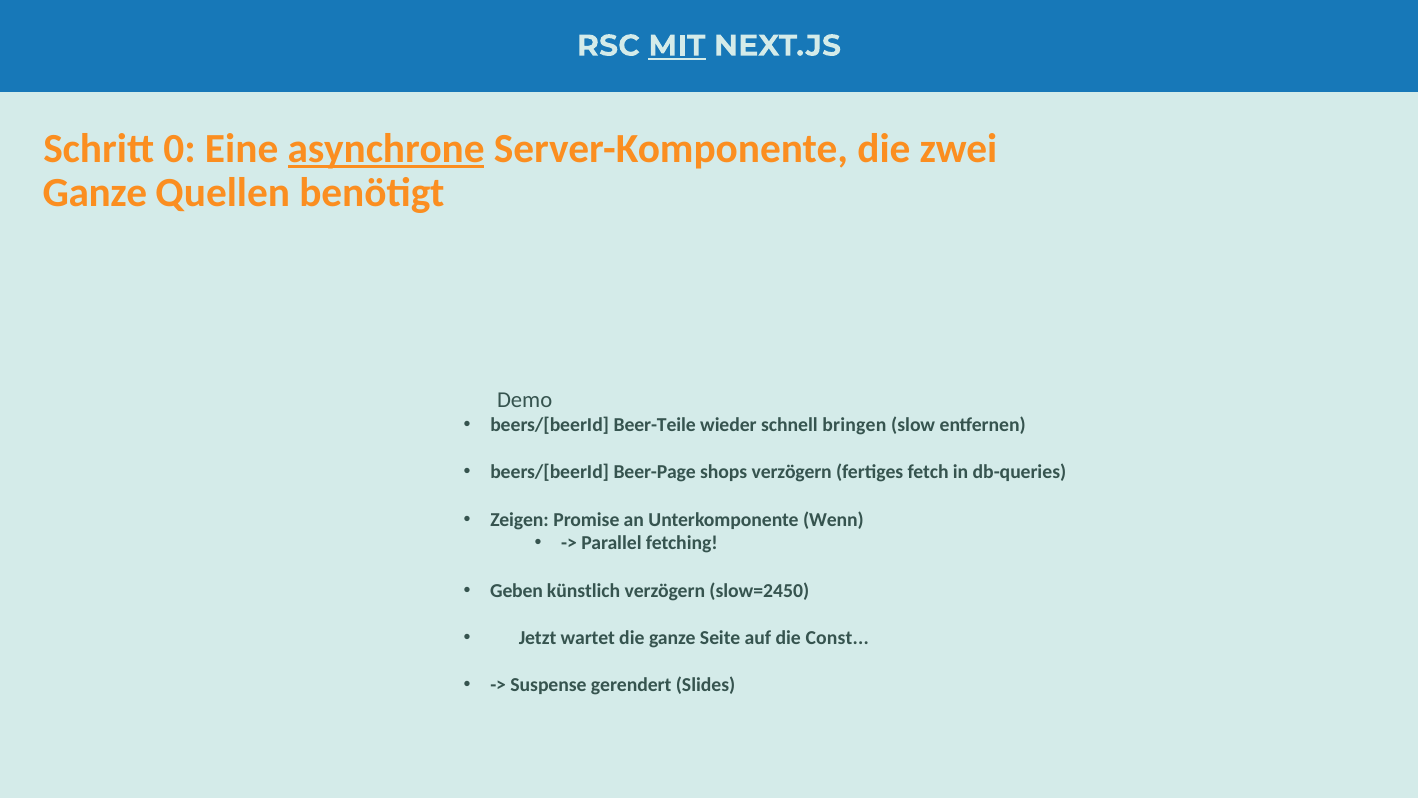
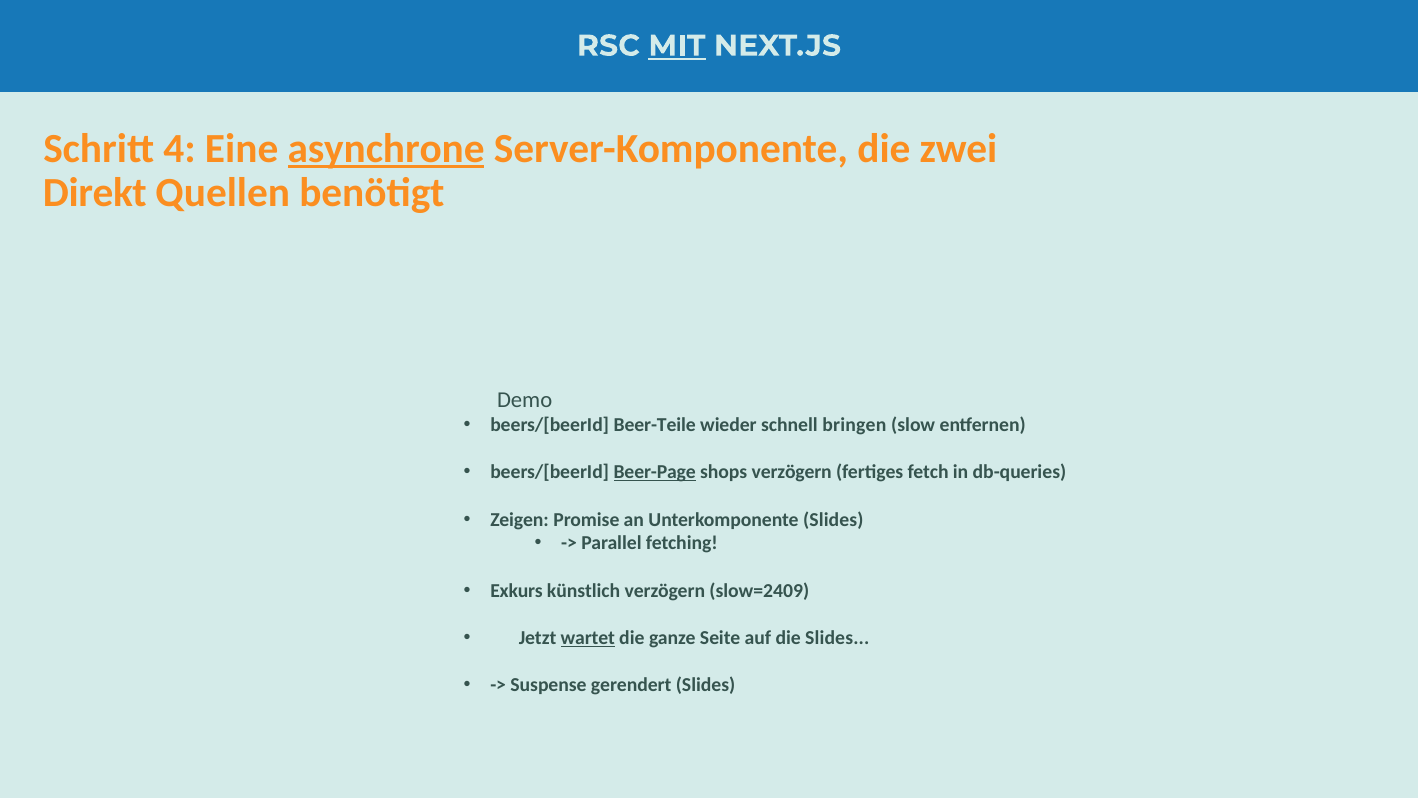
0: 0 -> 4
Ganze at (95, 193): Ganze -> Direkt
Beer-Page underline: none -> present
Unterkomponente Wenn: Wenn -> Slides
Geben: Geben -> Exkurs
slow=2450: slow=2450 -> slow=2409
wartet underline: none -> present
die Const: Const -> Slides
